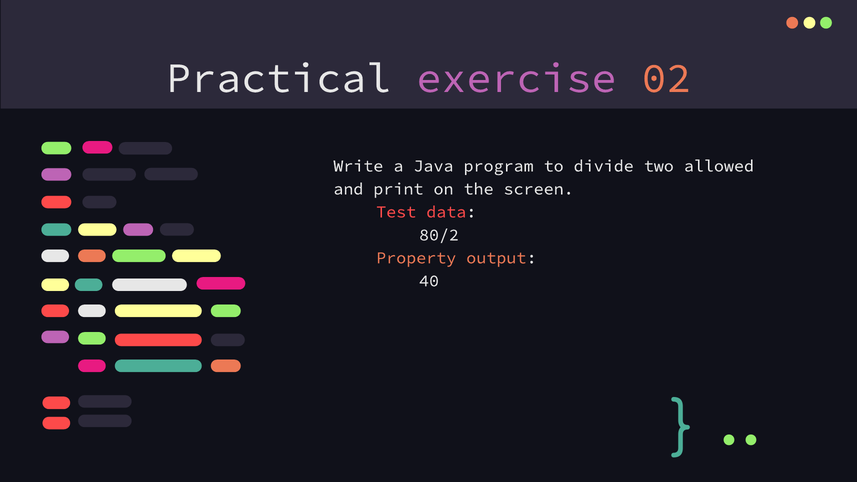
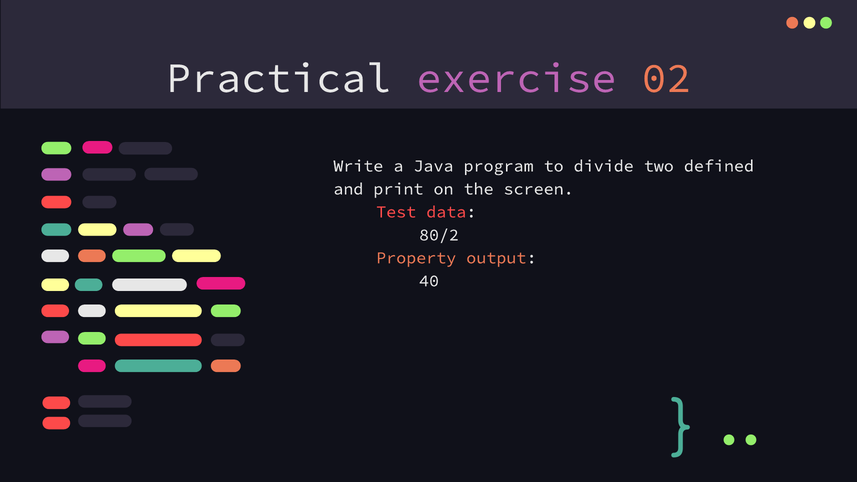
allowed: allowed -> defined
